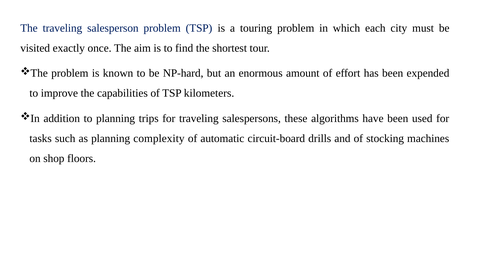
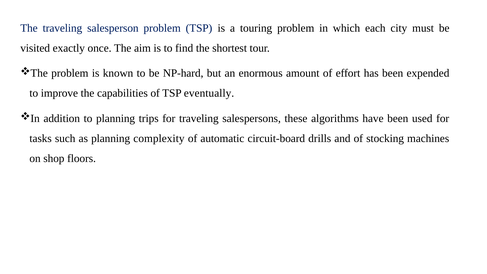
kilometers: kilometers -> eventually
